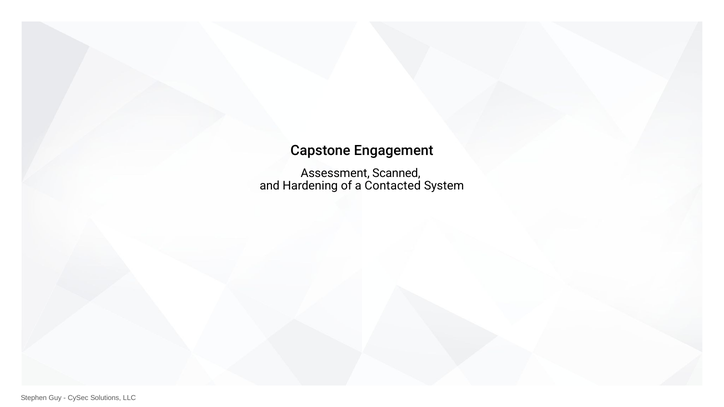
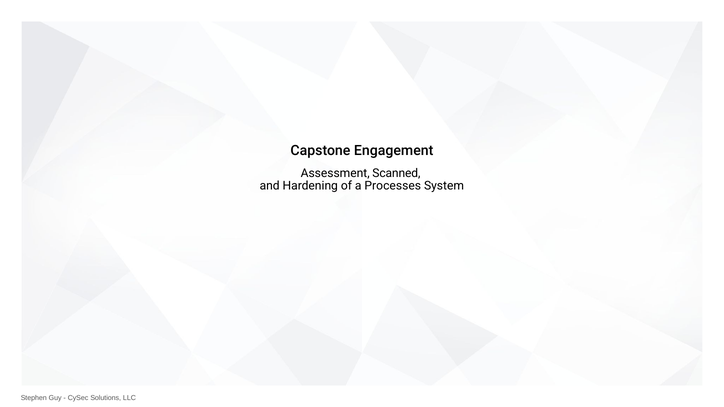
Contacted: Contacted -> Processes
